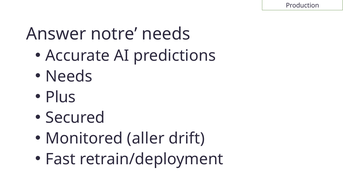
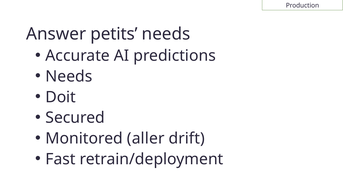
notre: notre -> petits
Plus: Plus -> Doit
